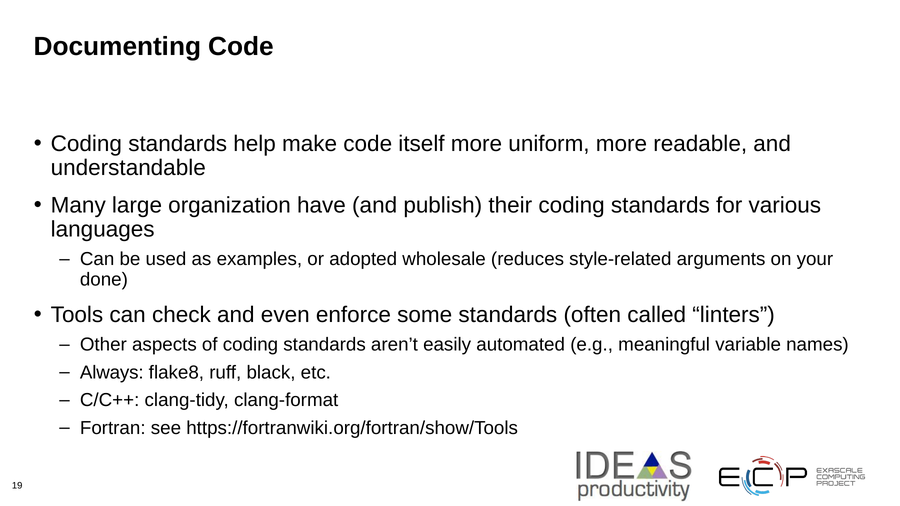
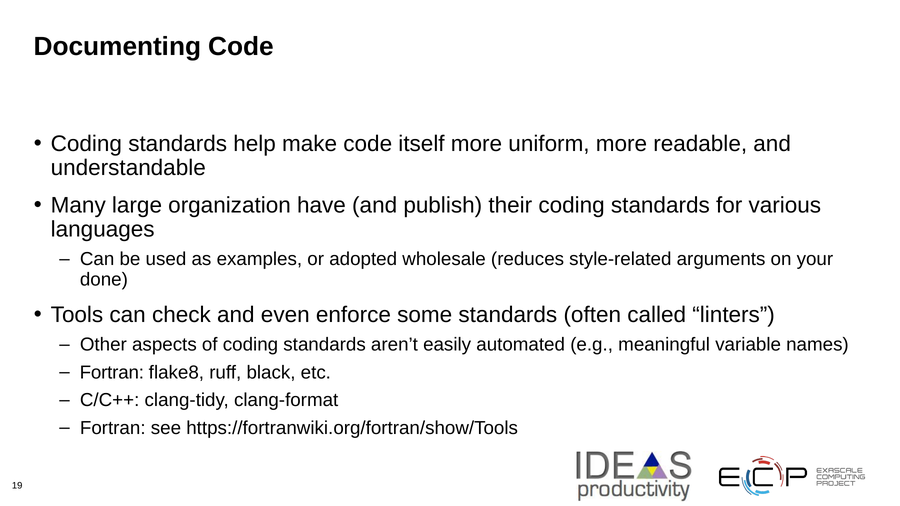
Always at (112, 373): Always -> Fortran
